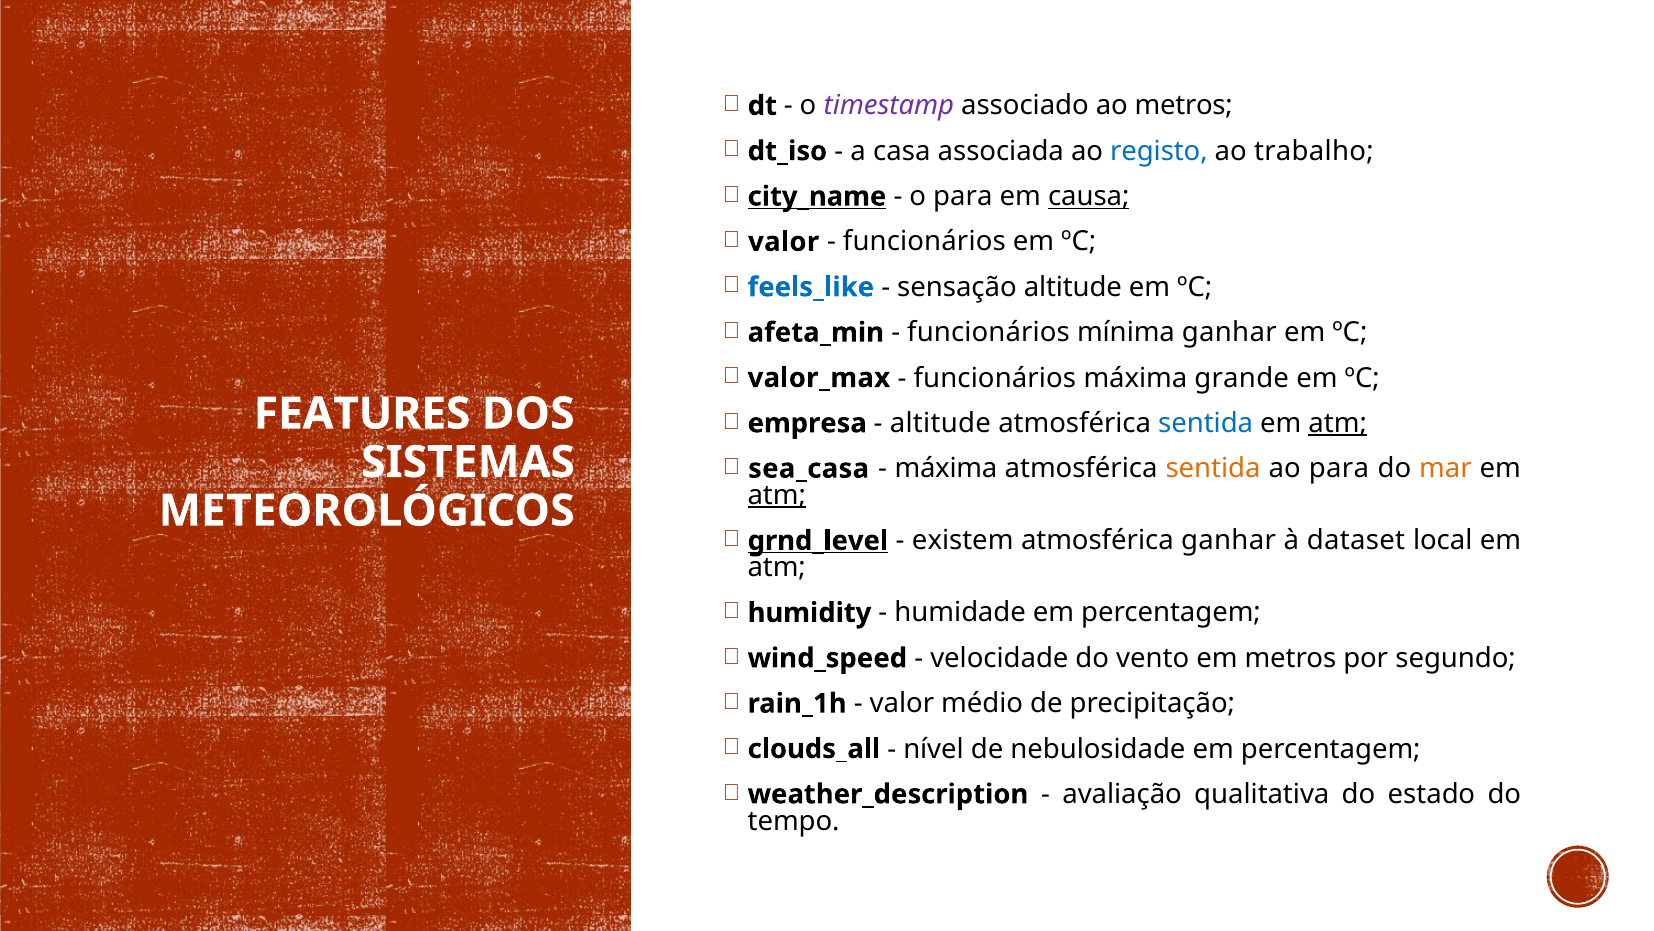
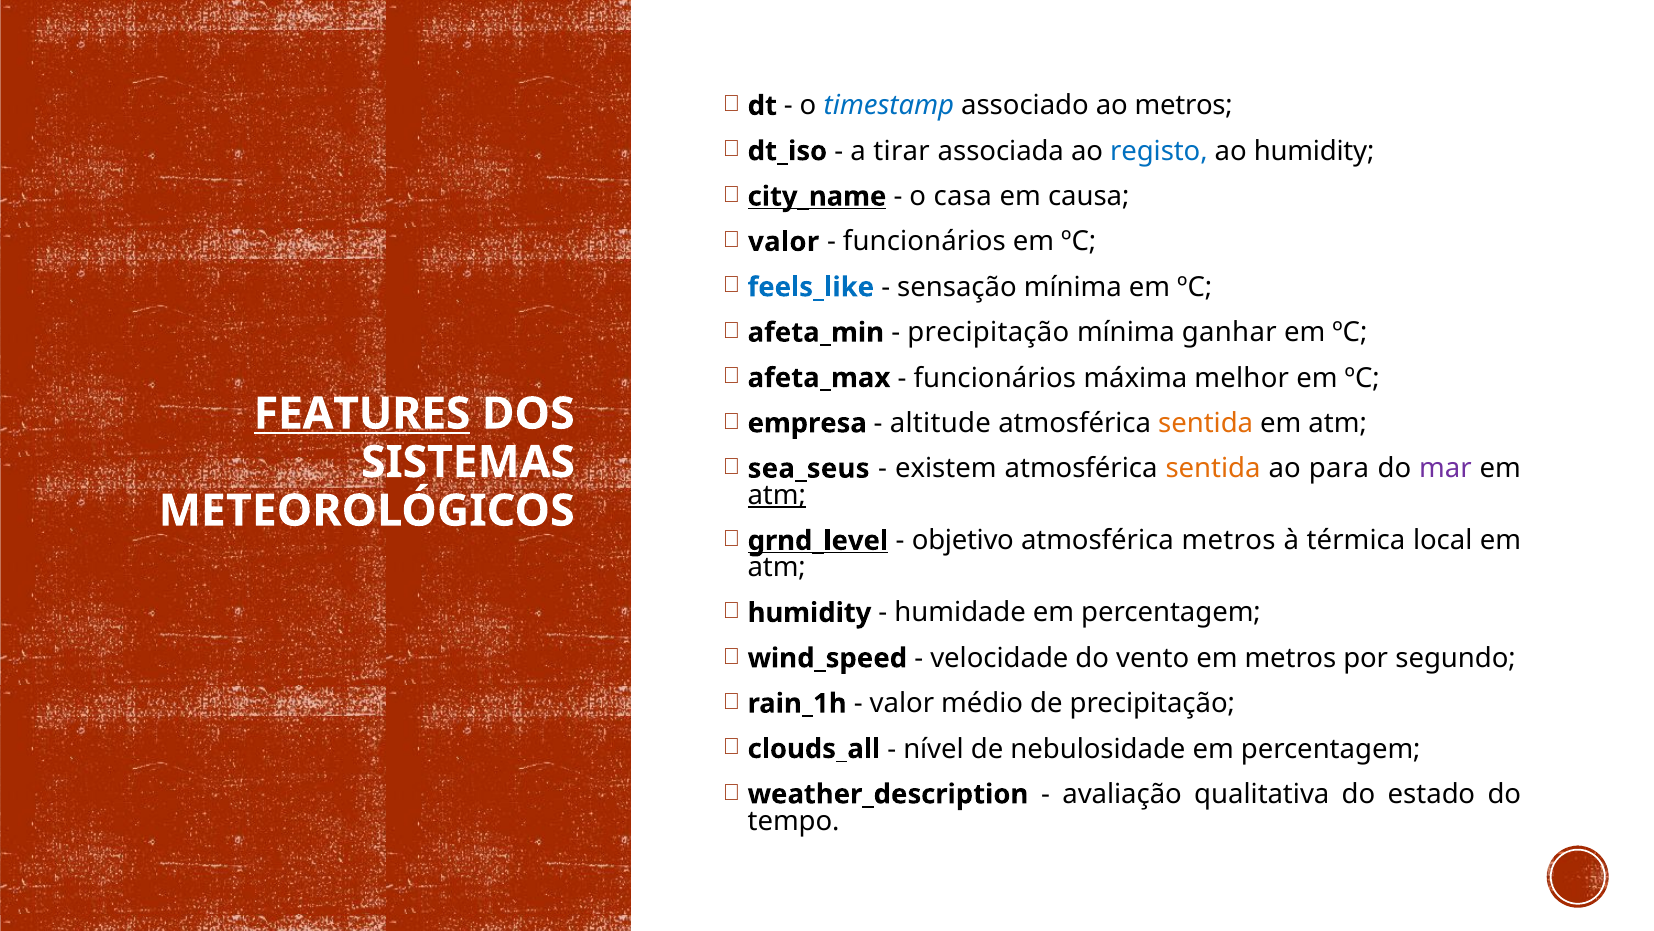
timestamp colour: purple -> blue
casa: casa -> tirar
ao trabalho: trabalho -> humidity
o para: para -> casa
causa underline: present -> none
sensação altitude: altitude -> mínima
funcionários at (988, 332): funcionários -> precipitação
valor_max: valor_max -> afeta_max
grande: grande -> melhor
FEATURES underline: none -> present
sentida at (1206, 423) colour: blue -> orange
atm at (1338, 423) underline: present -> none
sea_casa: sea_casa -> sea_seus
máxima at (946, 468): máxima -> existem
mar colour: orange -> purple
existem: existem -> objetivo
atmosférica ganhar: ganhar -> metros
dataset: dataset -> térmica
